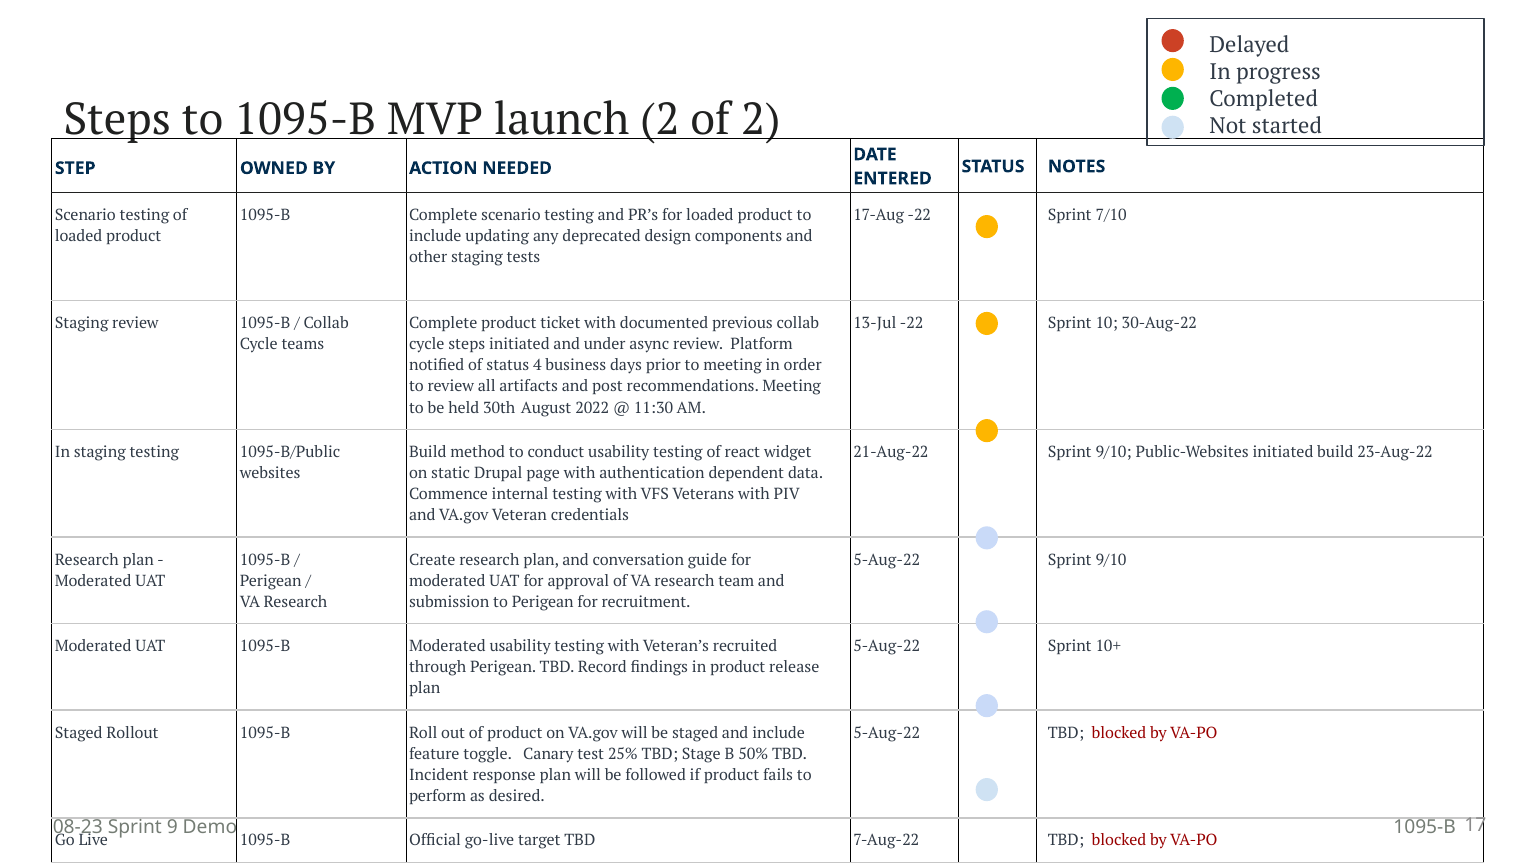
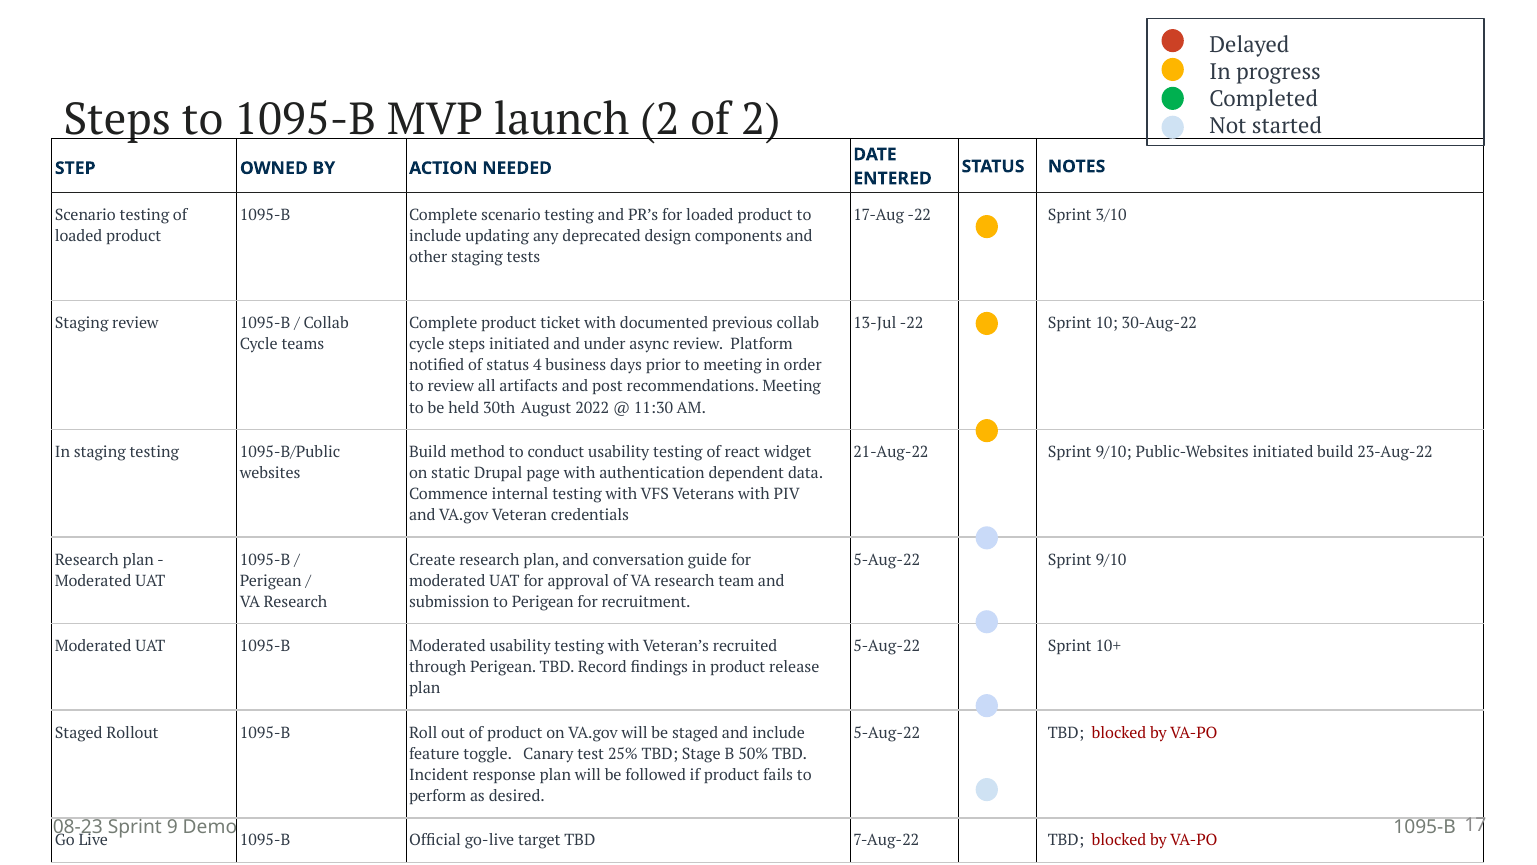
7/10: 7/10 -> 3/10
